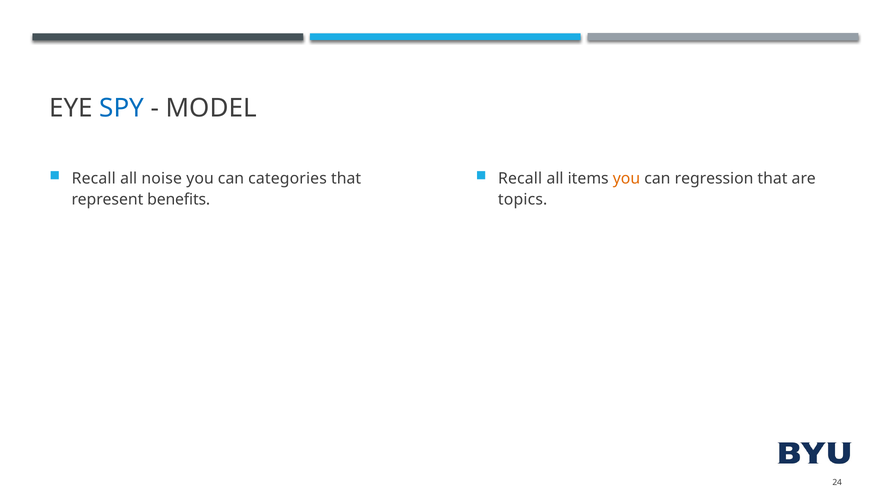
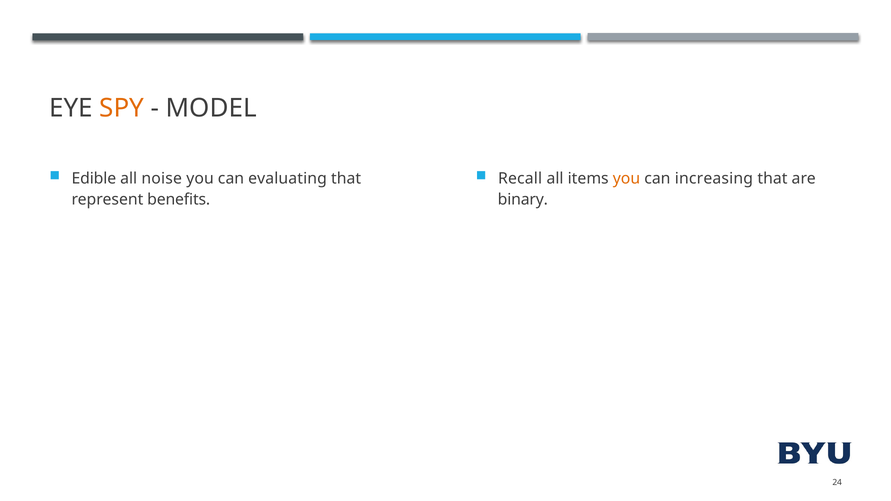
SPY colour: blue -> orange
Recall at (94, 179): Recall -> Edible
categories: categories -> evaluating
regression: regression -> increasing
topics: topics -> binary
